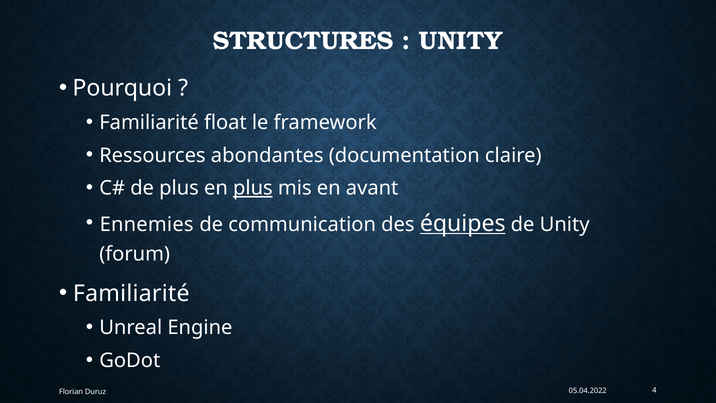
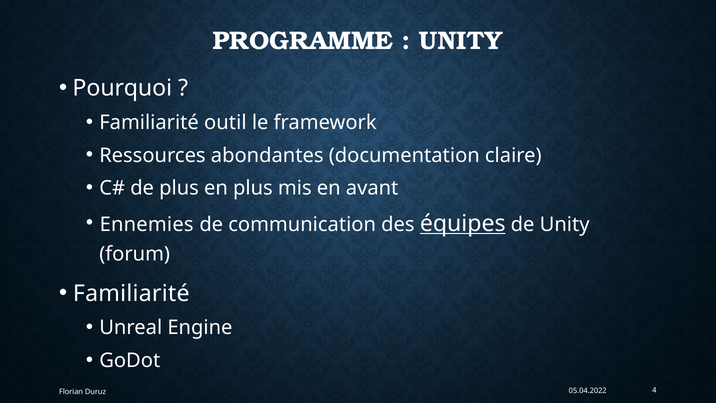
STRUCTURES: STRUCTURES -> PROGRAMME
float: float -> outil
plus at (253, 188) underline: present -> none
